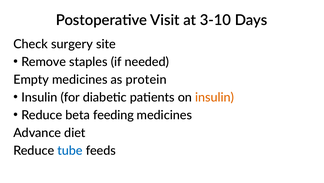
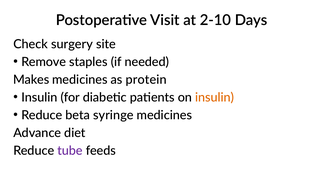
3-10: 3-10 -> 2-10
Empty: Empty -> Makes
feeding: feeding -> syringe
tube colour: blue -> purple
